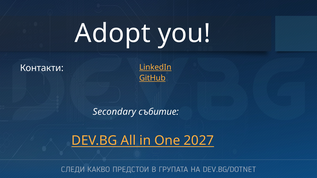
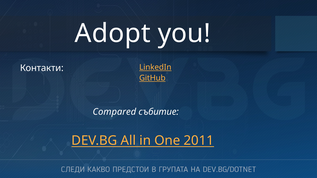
Secondary: Secondary -> Compared
2027: 2027 -> 2011
